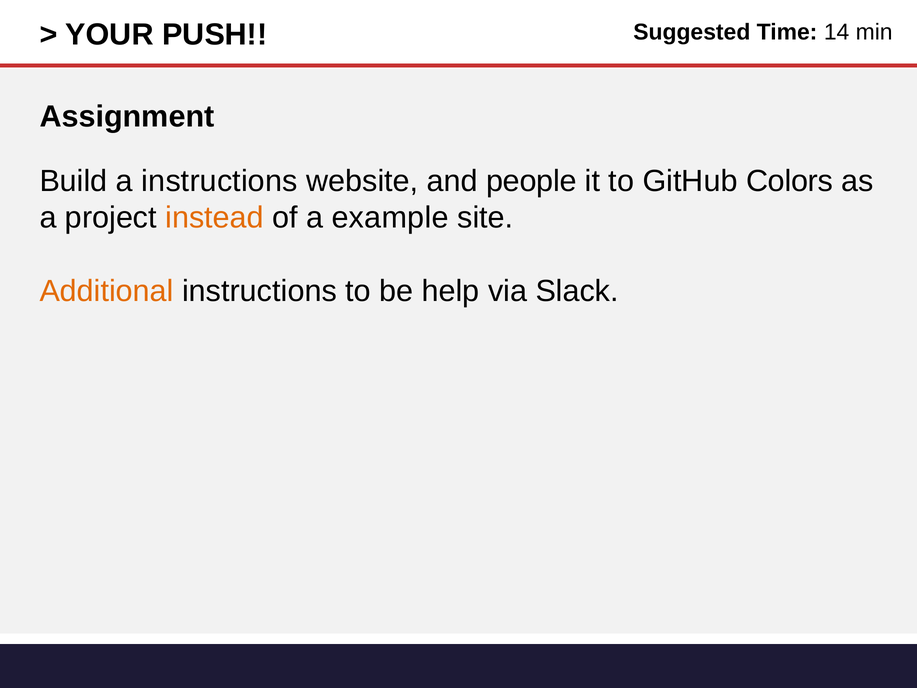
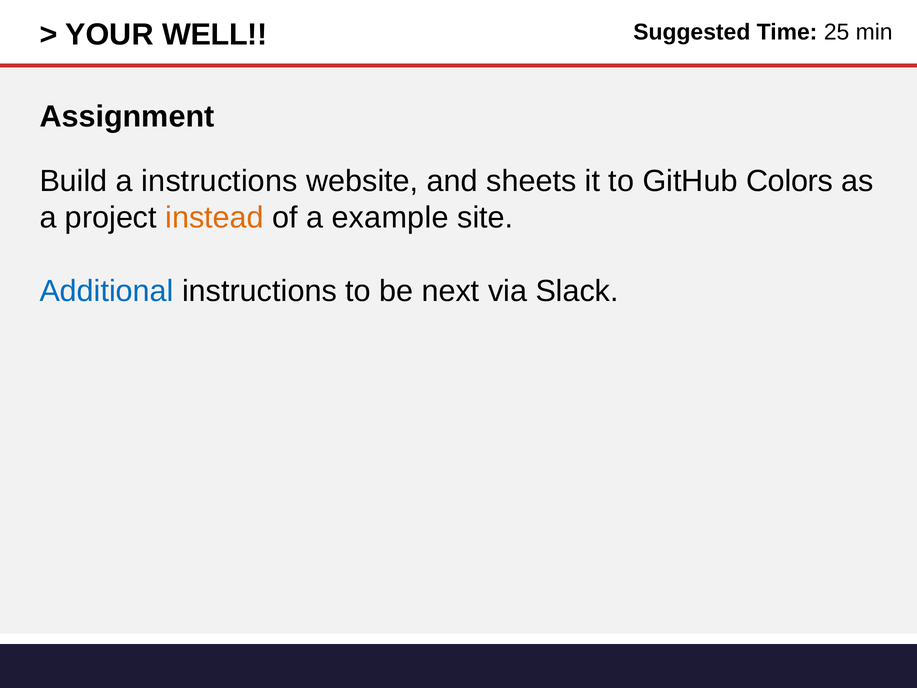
PUSH: PUSH -> WELL
14: 14 -> 25
people: people -> sheets
Additional colour: orange -> blue
help: help -> next
